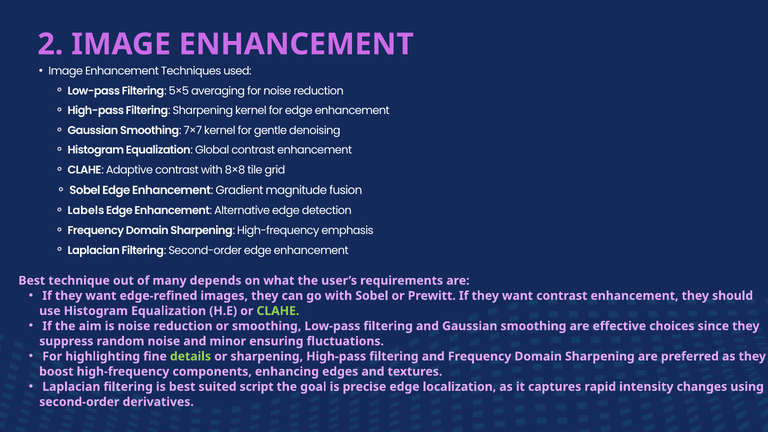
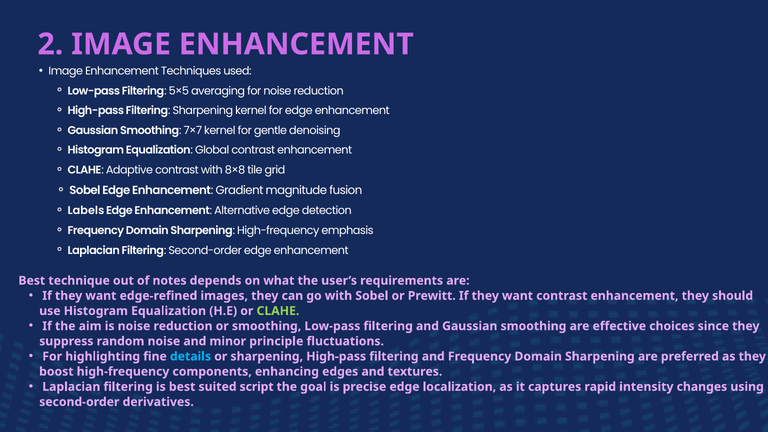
many: many -> notes
ensuring: ensuring -> principle
details colour: light green -> light blue
